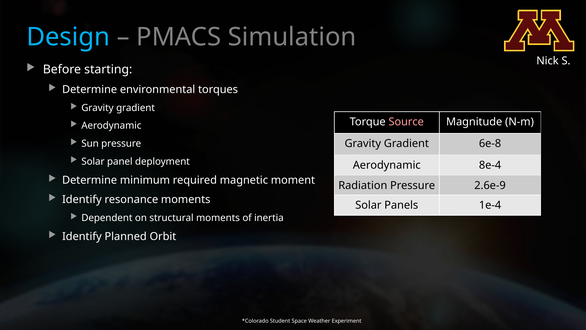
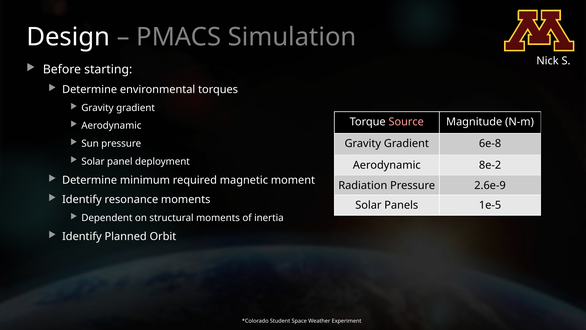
Design colour: light blue -> white
8e-4: 8e-4 -> 8e-2
1e-4: 1e-4 -> 1e-5
